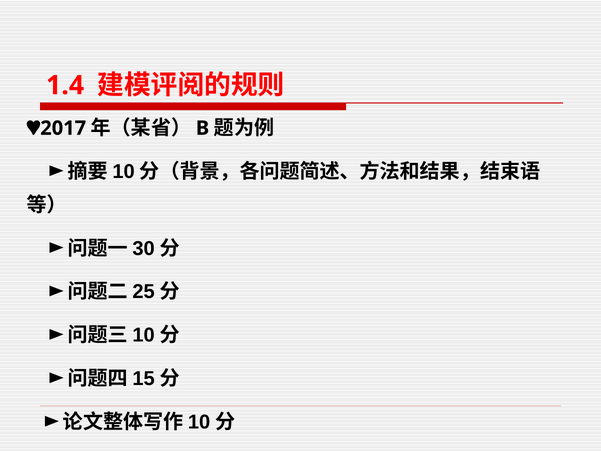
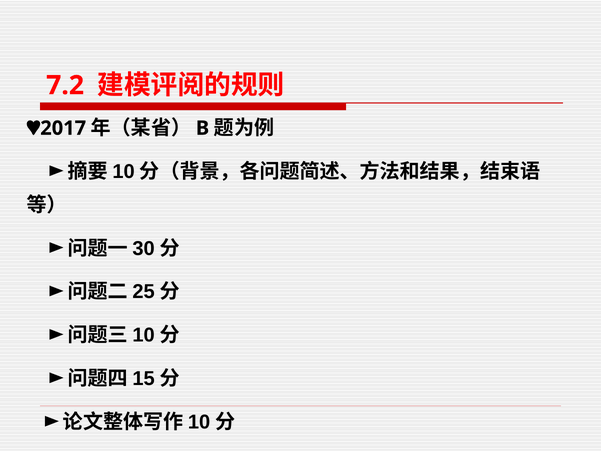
1.4: 1.4 -> 7.2
